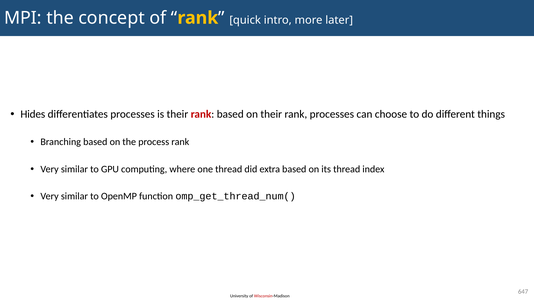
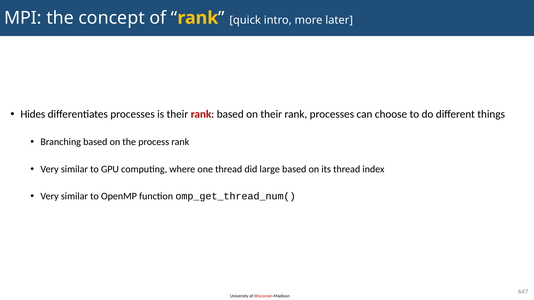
extra: extra -> large
